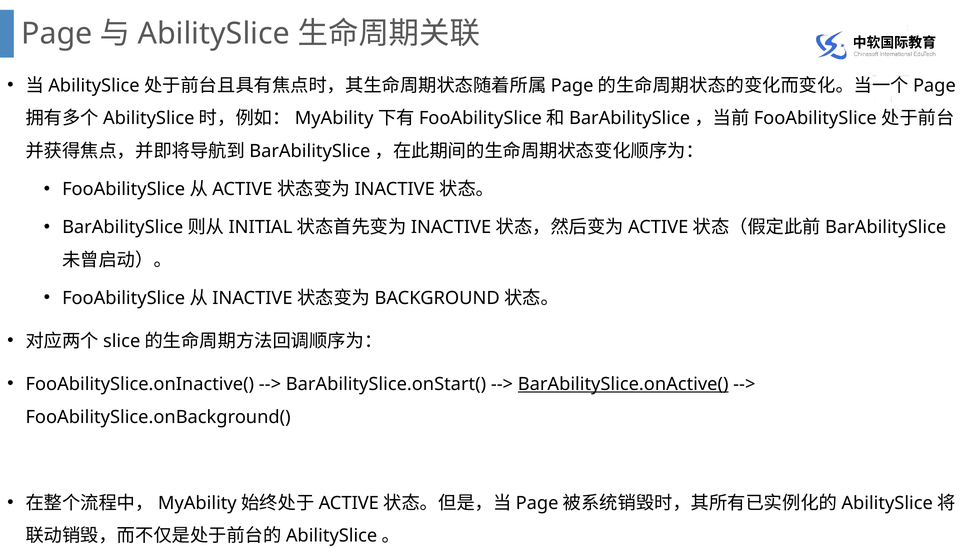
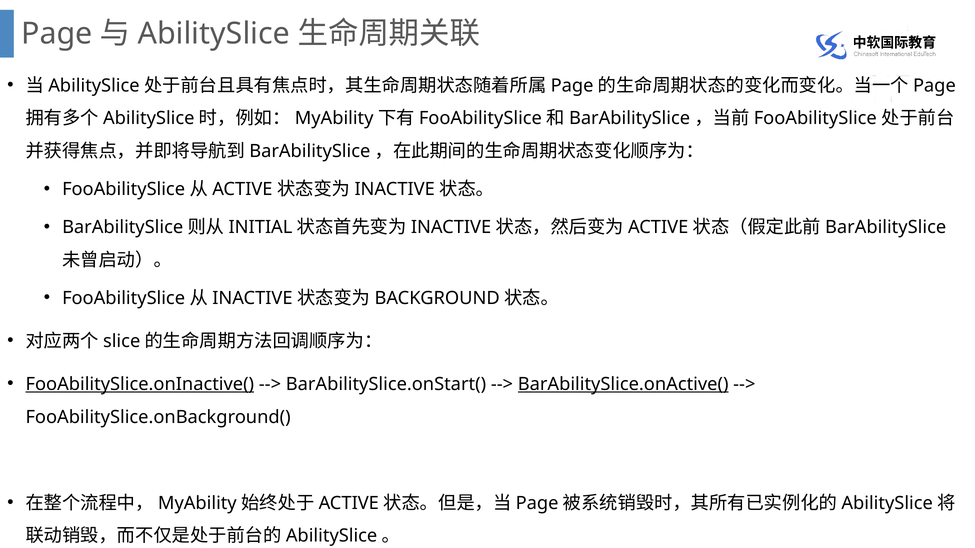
FooAbilitySlice.onInactive( underline: none -> present
